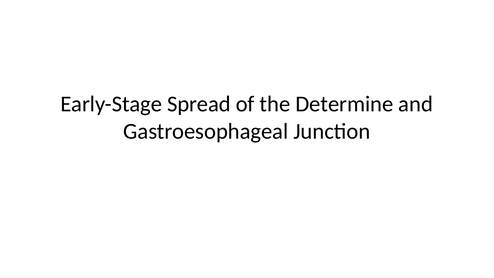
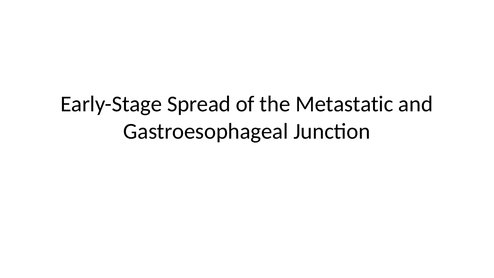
Determine: Determine -> Metastatic
